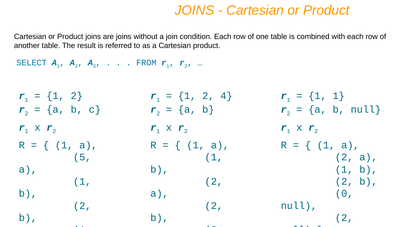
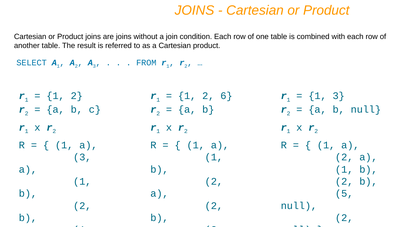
2 4: 4 -> 6
1 1: 1 -> 3
5 at (82, 157): 5 -> 3
0: 0 -> 5
